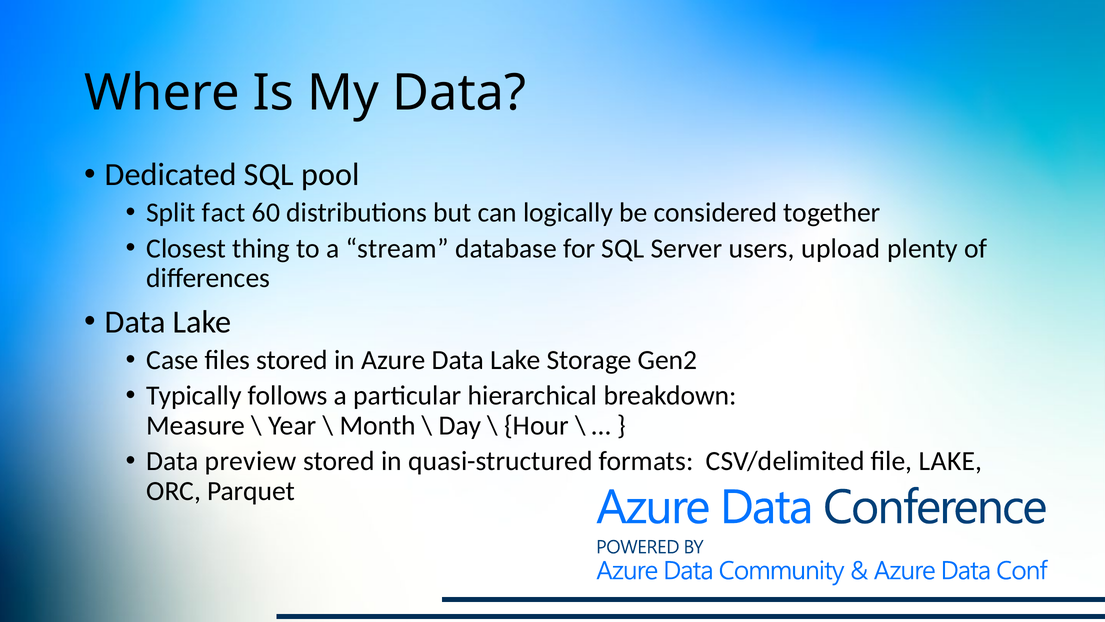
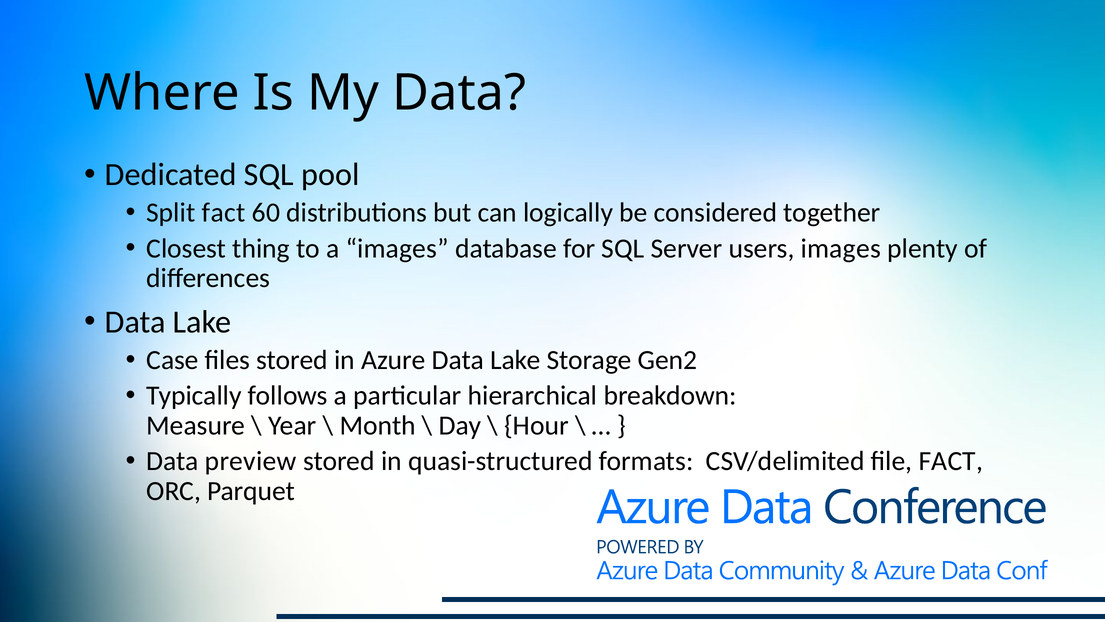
a stream: stream -> images
users upload: upload -> images
file LAKE: LAKE -> FACT
